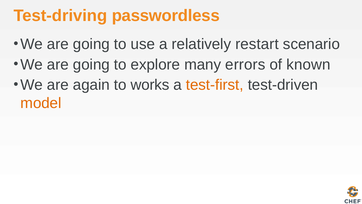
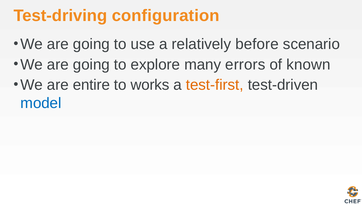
passwordless: passwordless -> configuration
restart: restart -> before
again: again -> entire
model colour: orange -> blue
